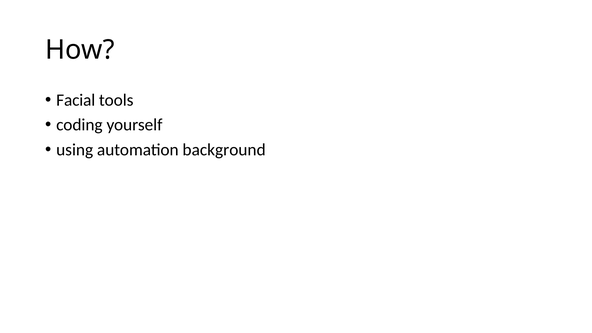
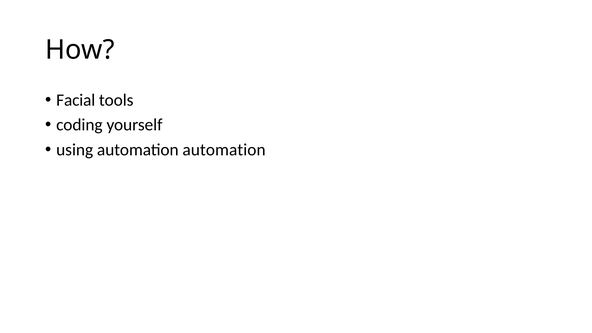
automation background: background -> automation
